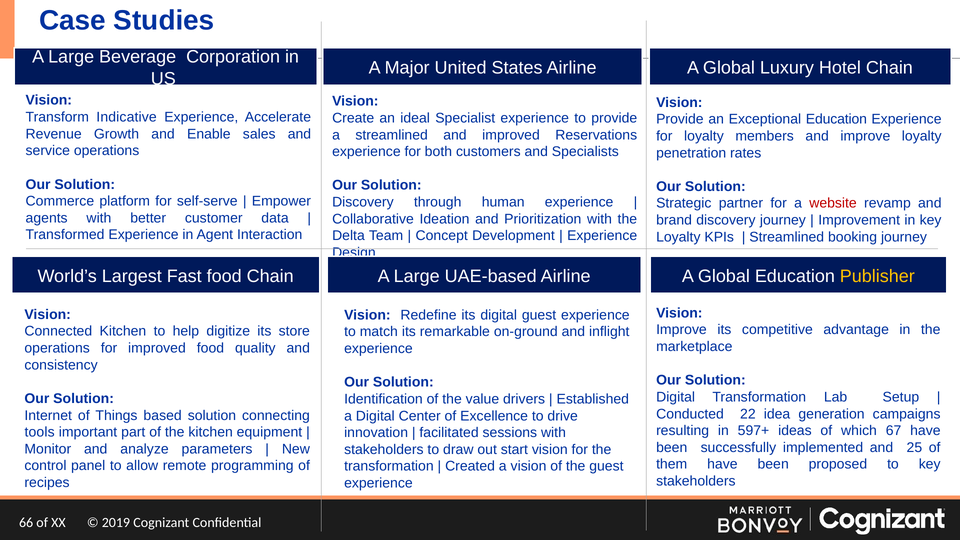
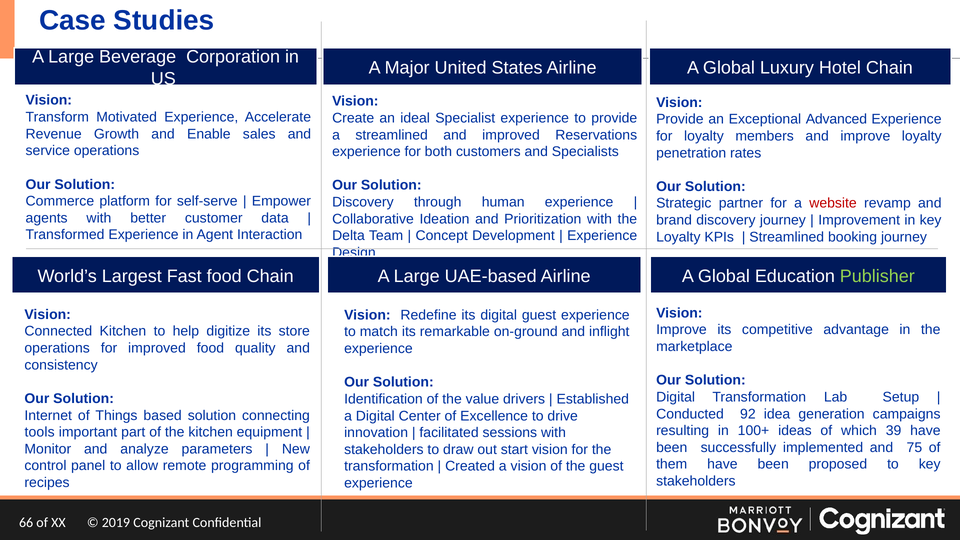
Indicative: Indicative -> Motivated
Exceptional Education: Education -> Advanced
Publisher colour: yellow -> light green
22: 22 -> 92
597+: 597+ -> 100+
67: 67 -> 39
25: 25 -> 75
